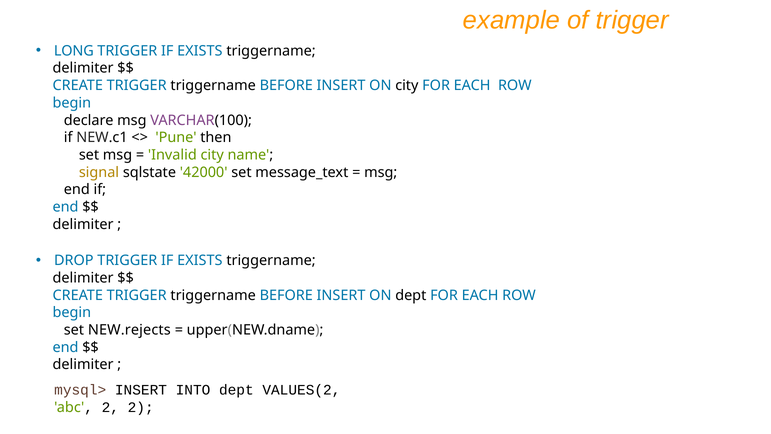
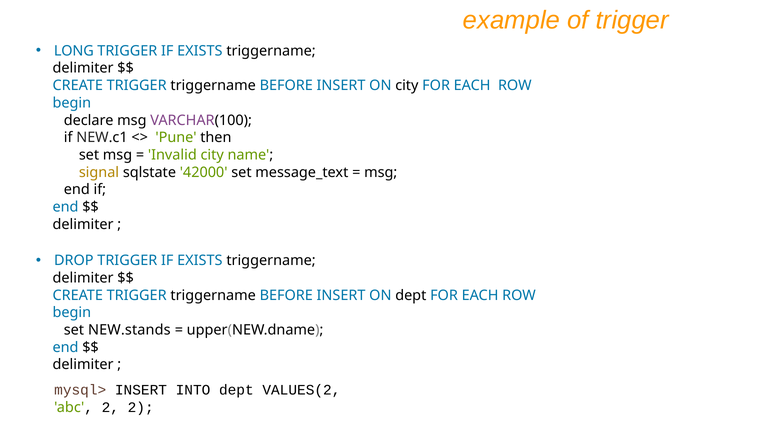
NEW.rejects: NEW.rejects -> NEW.stands
